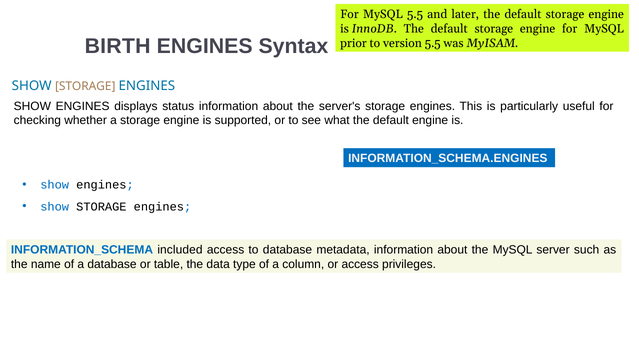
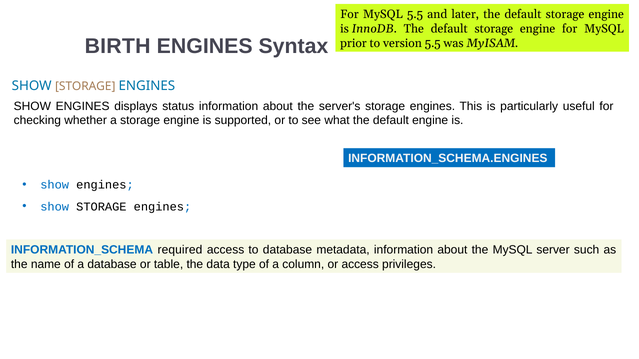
included: included -> required
